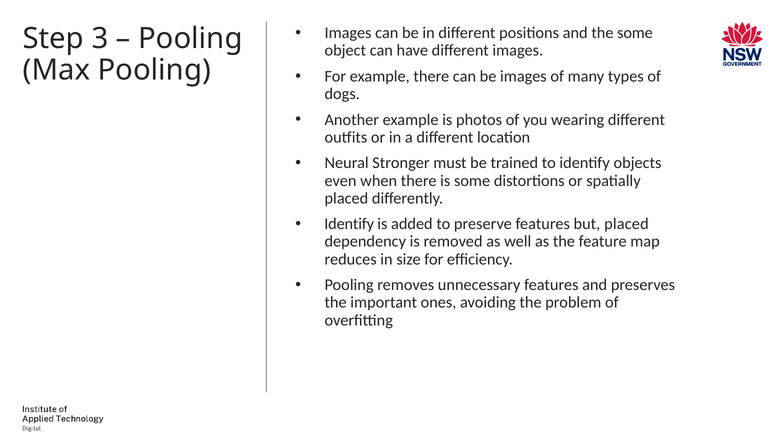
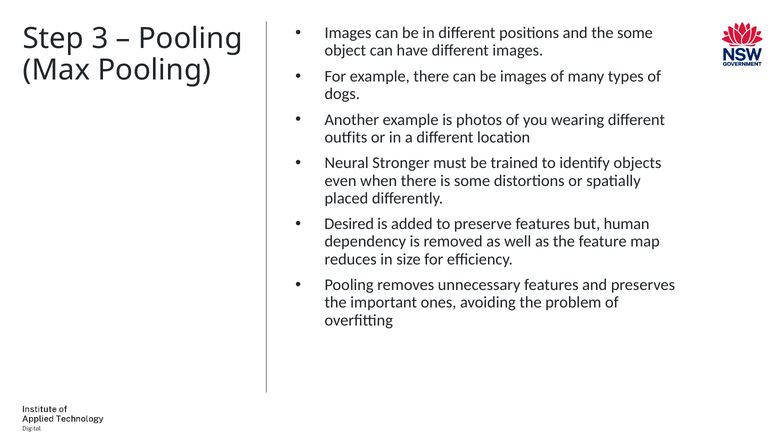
Identify at (349, 224): Identify -> Desired
but placed: placed -> human
